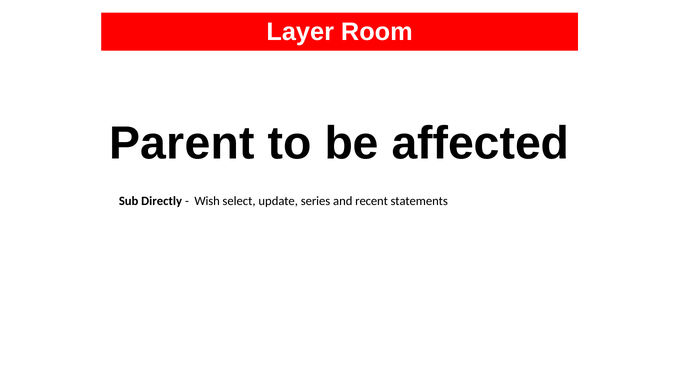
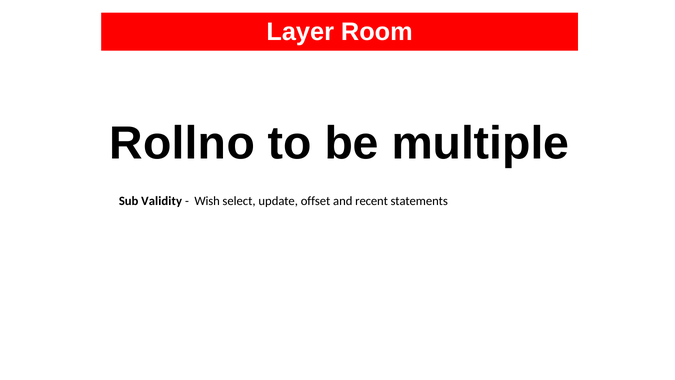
Parent: Parent -> Rollno
affected: affected -> multiple
Directly: Directly -> Validity
series: series -> offset
